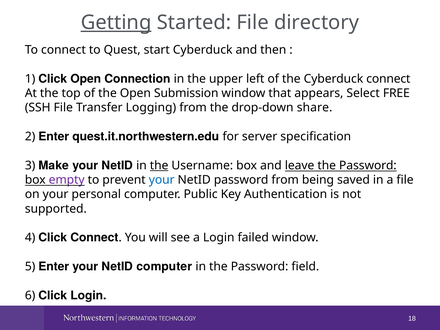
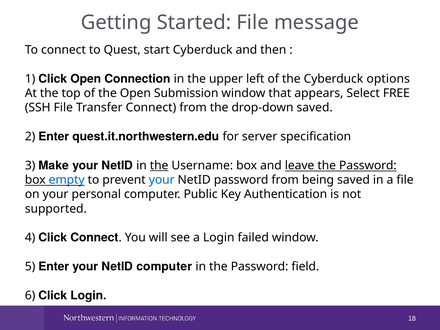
Getting underline: present -> none
directory: directory -> message
Cyberduck connect: connect -> options
Transfer Logging: Logging -> Connect
drop-down share: share -> saved
empty colour: purple -> blue
